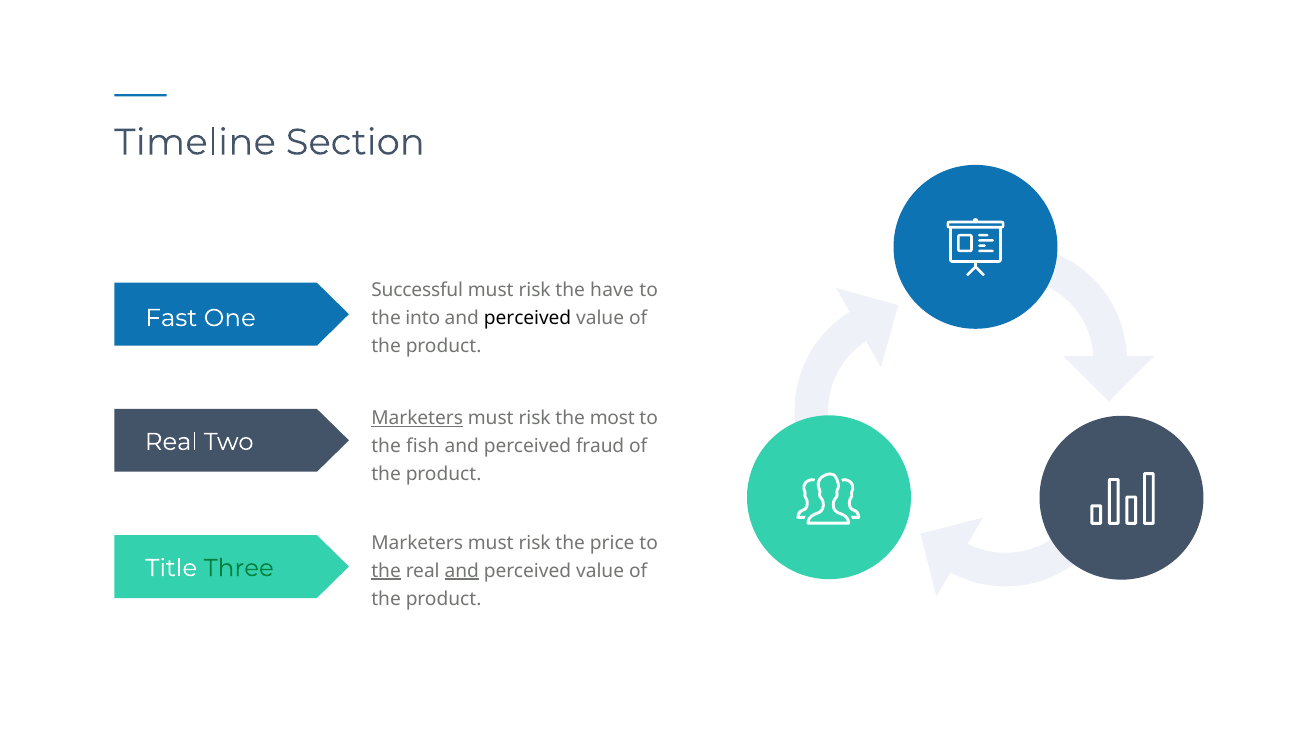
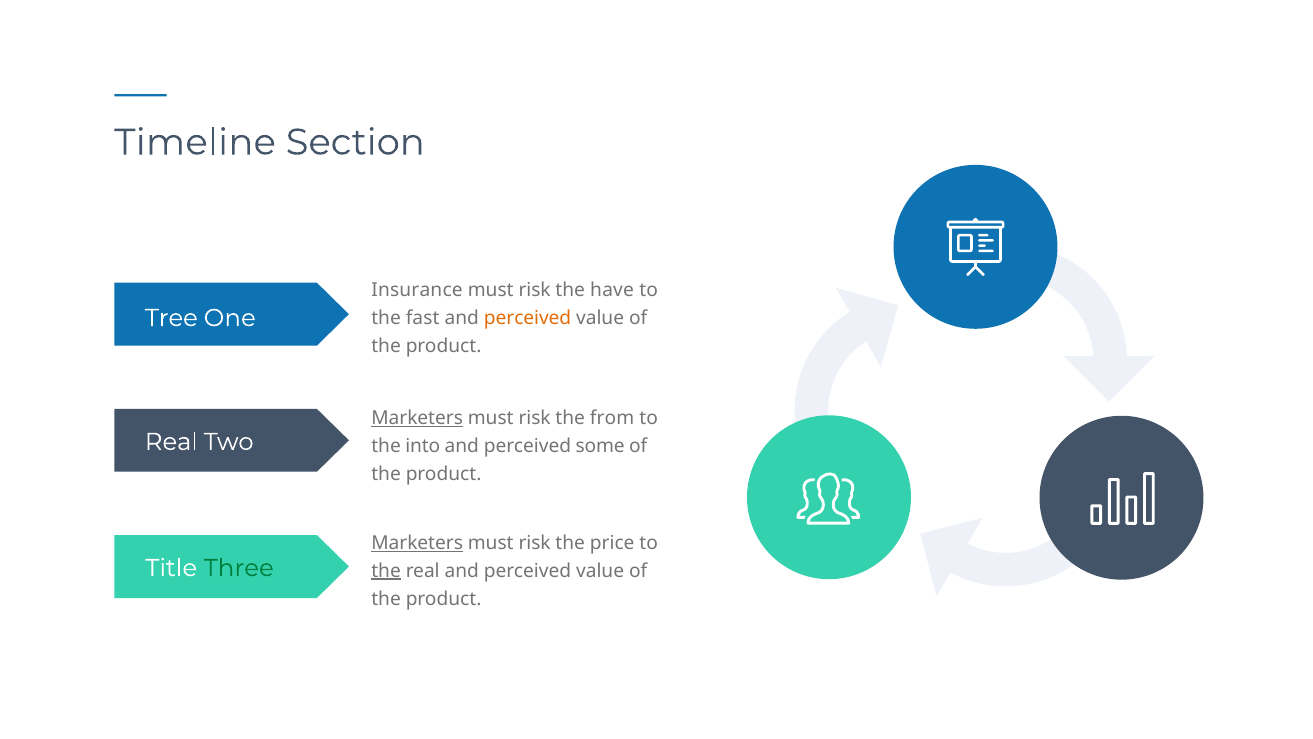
Successful: Successful -> Insurance
Fast: Fast -> Tree
into: into -> fast
perceived at (528, 318) colour: black -> orange
most: most -> from
fish: fish -> into
fraud: fraud -> some
Marketers at (417, 543) underline: none -> present
and at (462, 571) underline: present -> none
